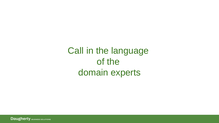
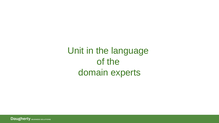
Call: Call -> Unit
